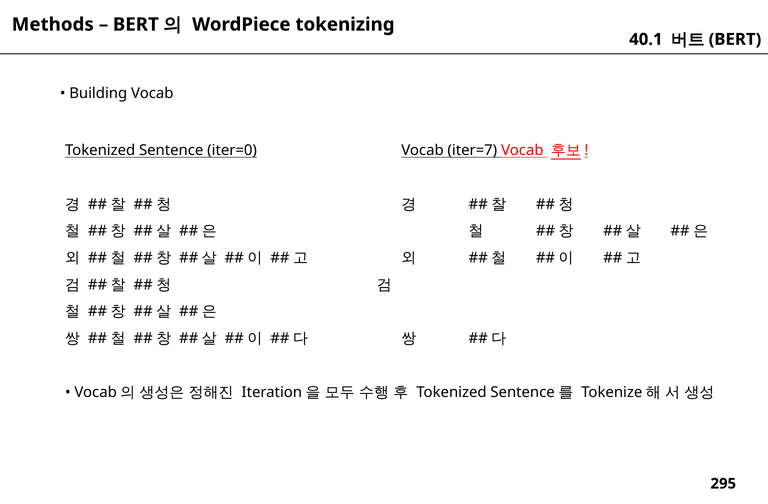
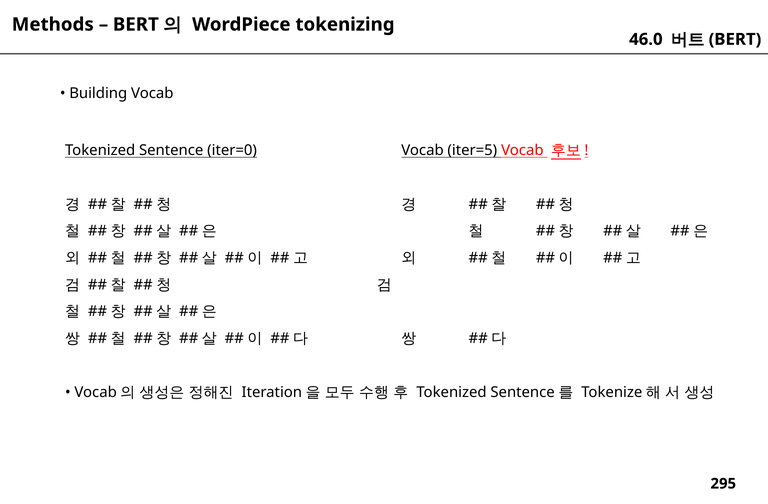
40.1: 40.1 -> 46.0
iter=7: iter=7 -> iter=5
